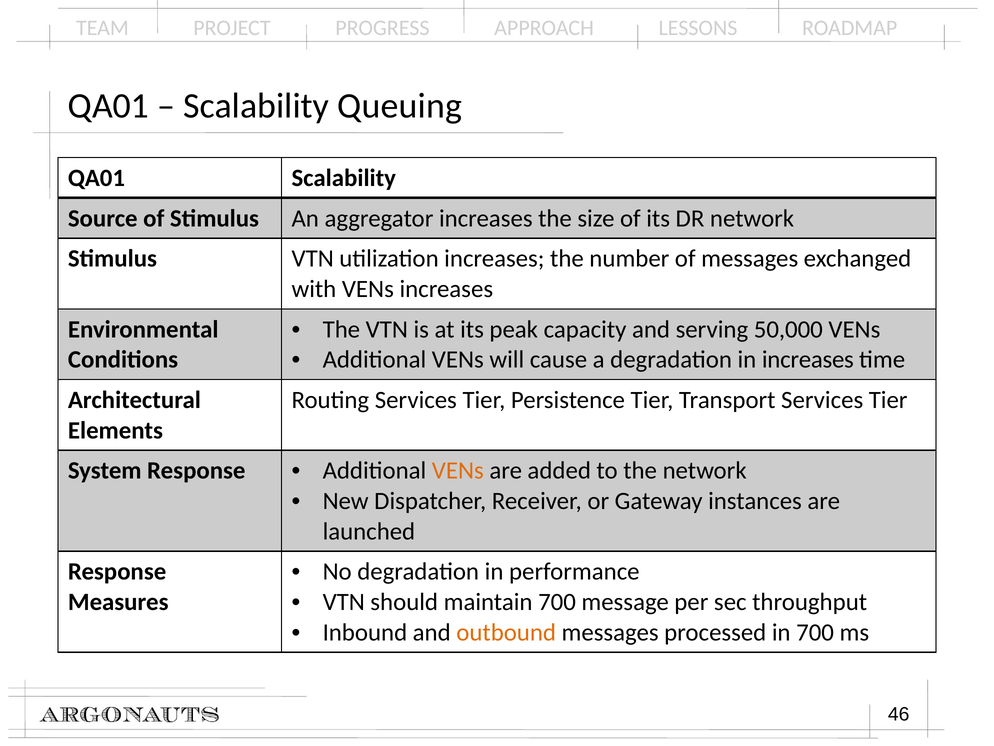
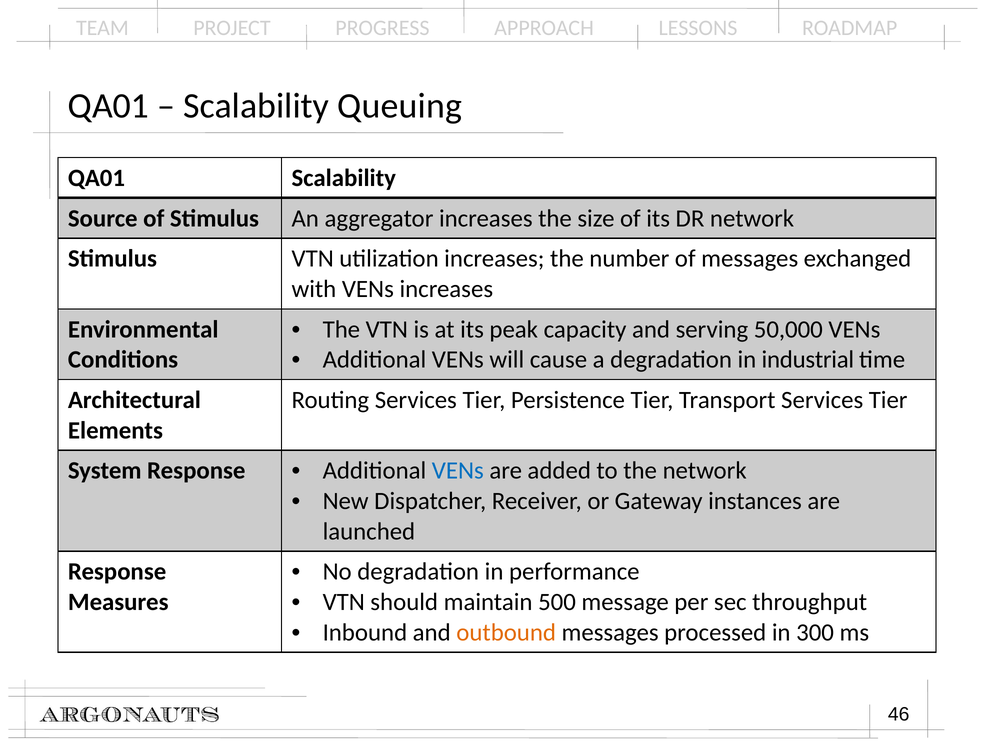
in increases: increases -> industrial
VENs at (458, 470) colour: orange -> blue
maintain 700: 700 -> 500
in 700: 700 -> 300
